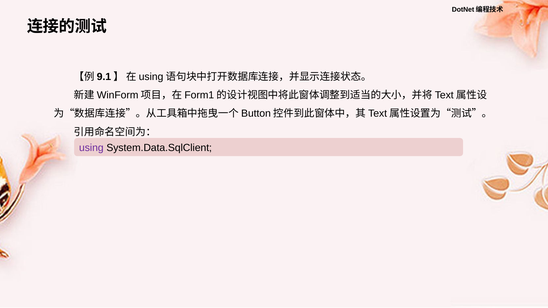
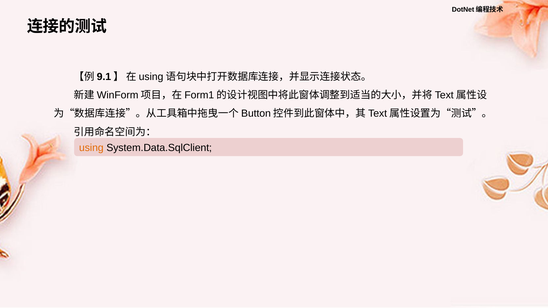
using colour: purple -> orange
